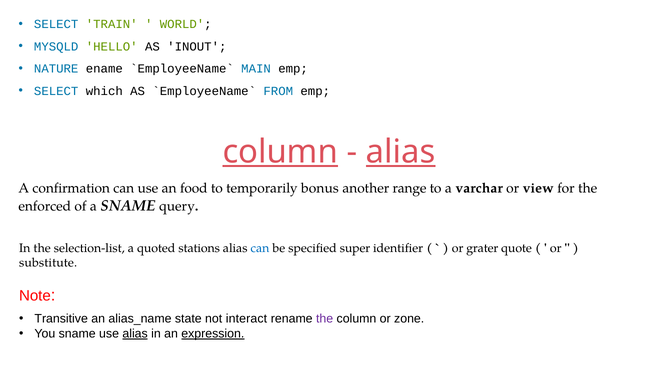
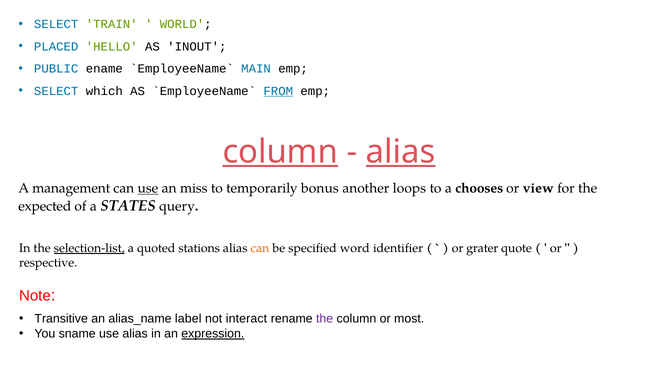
MYSQLD: MYSQLD -> PLACED
NATURE: NATURE -> PUBLIC
FROM underline: none -> present
confirmation: confirmation -> management
use at (148, 188) underline: none -> present
food: food -> miss
range: range -> loops
varchar: varchar -> chooses
enforced: enforced -> expected
a SNAME: SNAME -> STATES
selection-list underline: none -> present
can at (260, 248) colour: blue -> orange
super: super -> word
substitute: substitute -> respective
state: state -> label
zone: zone -> most
alias at (135, 334) underline: present -> none
